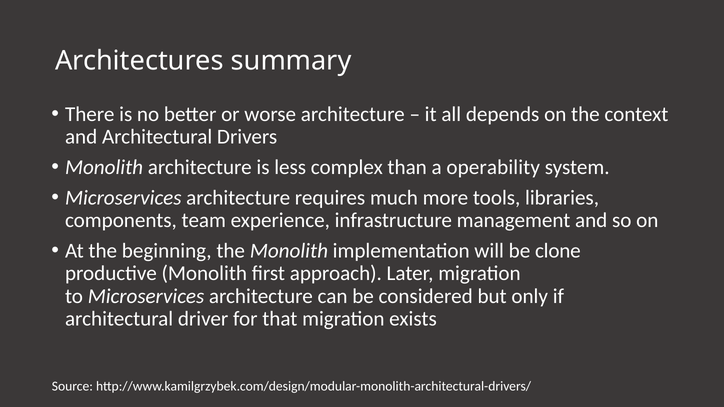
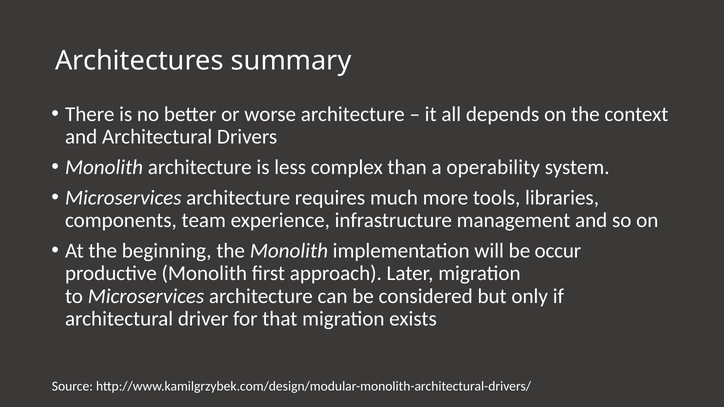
clone: clone -> occur
